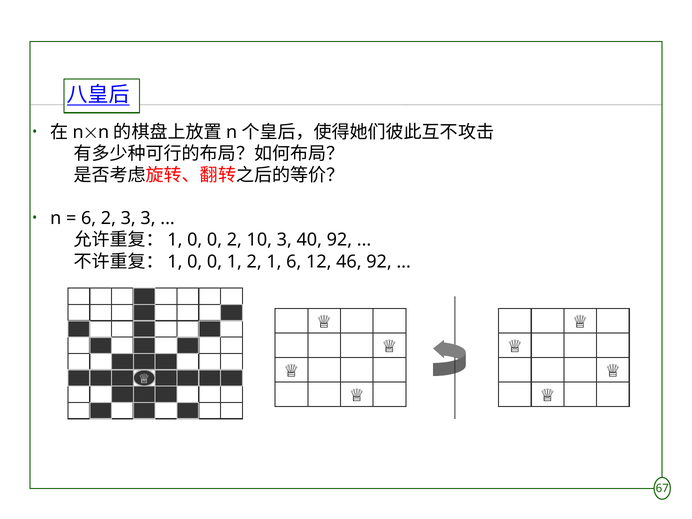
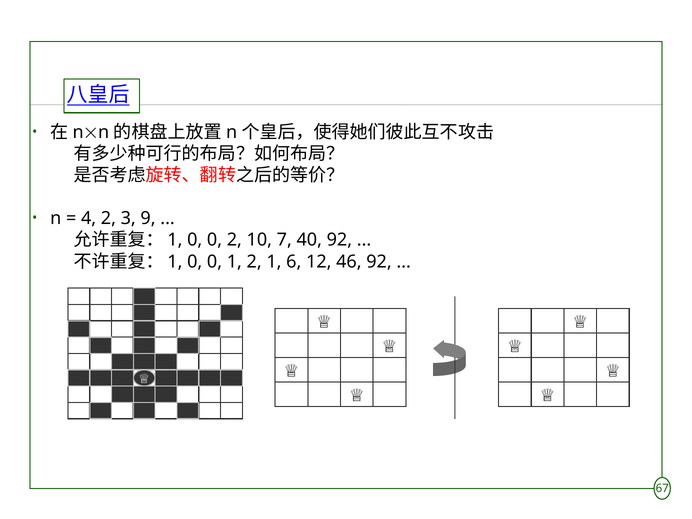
6 at (89, 218): 6 -> 4
3 3: 3 -> 9
10 3: 3 -> 7
